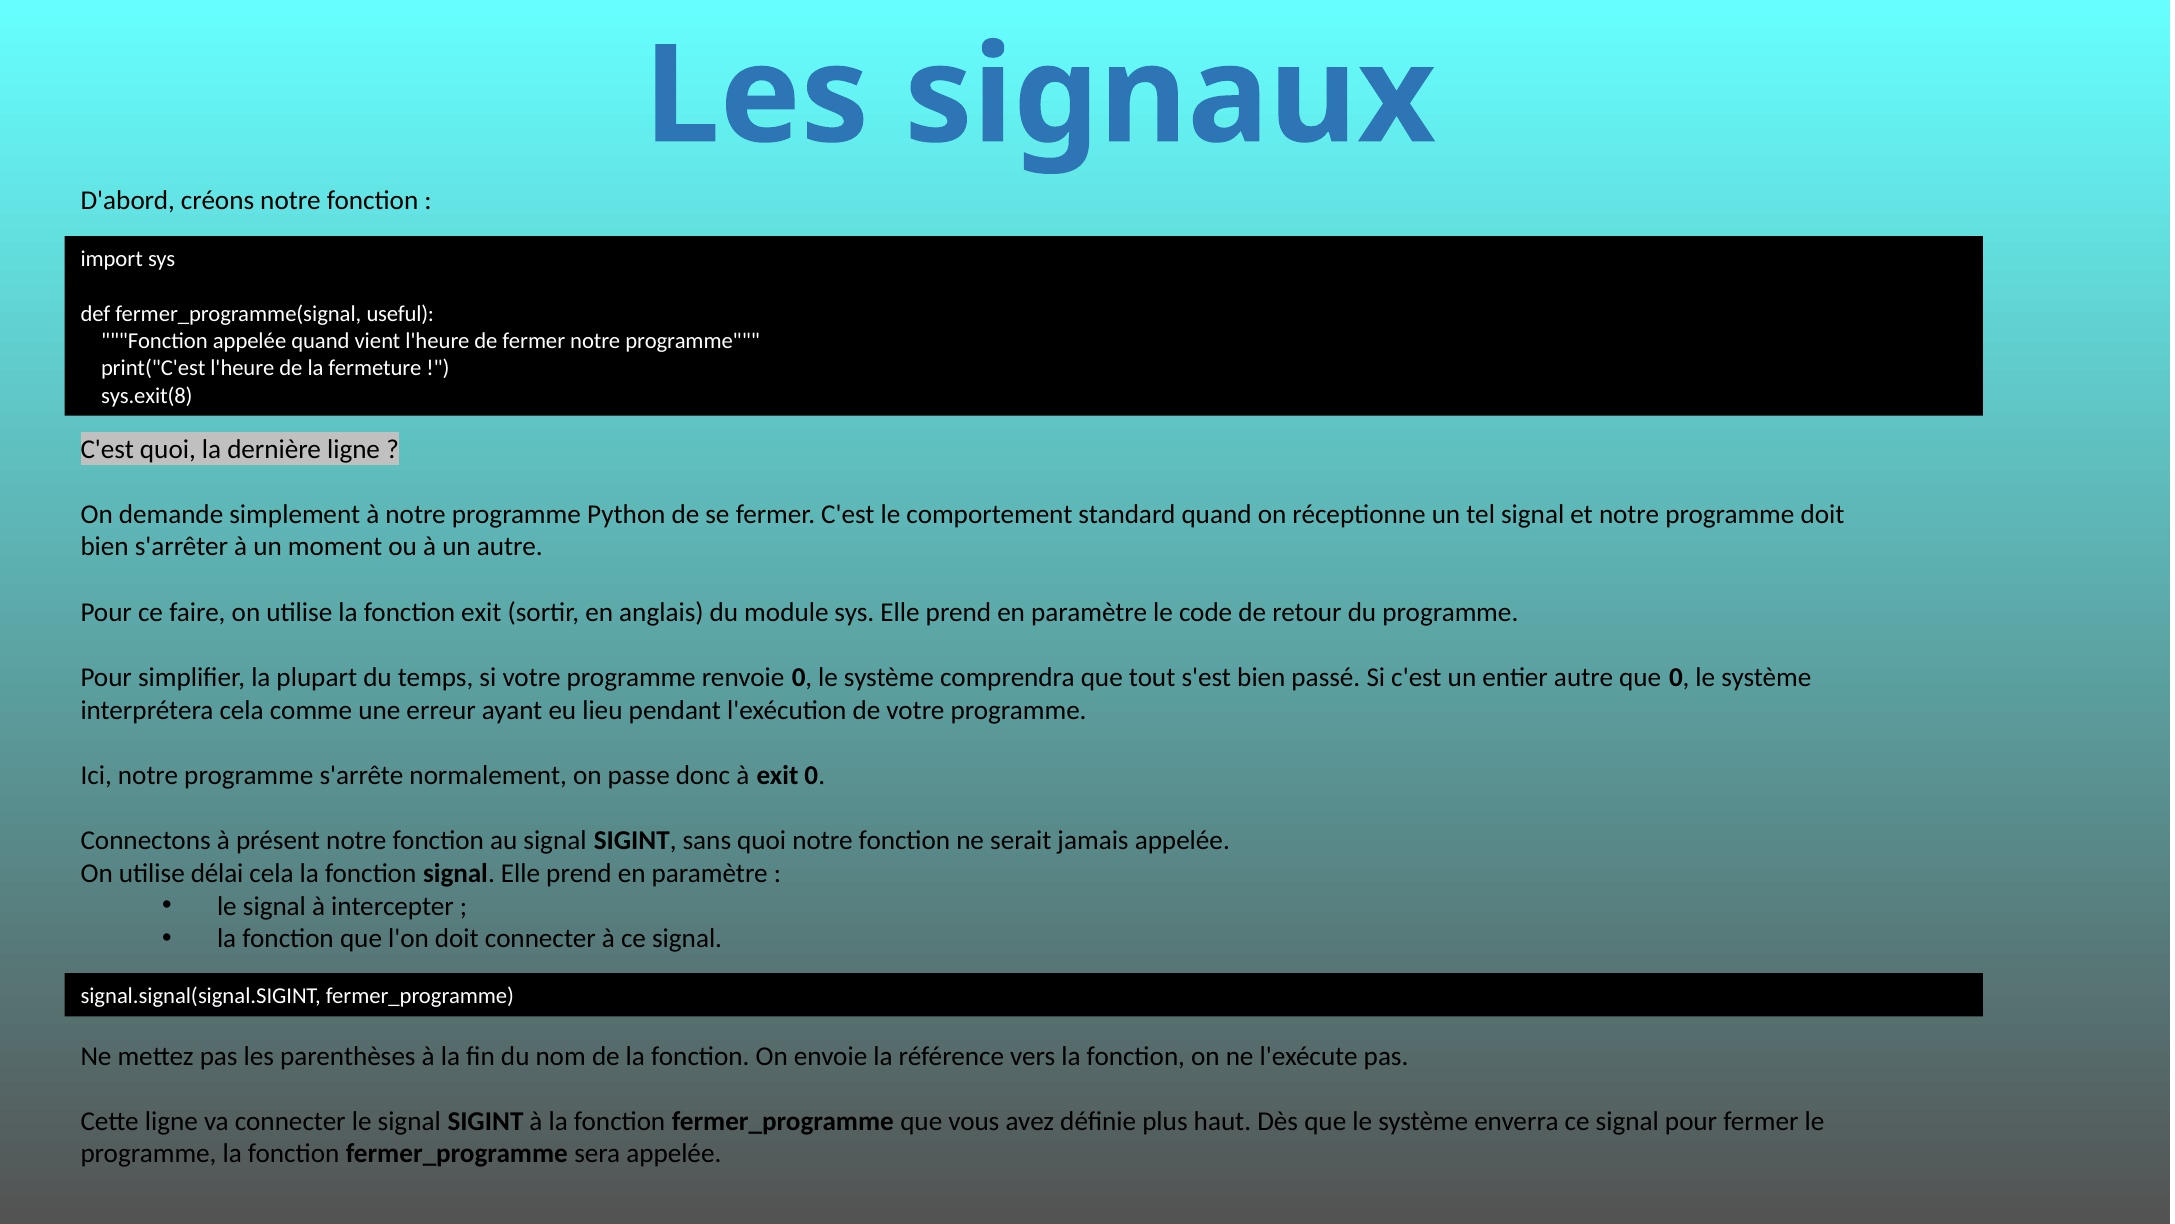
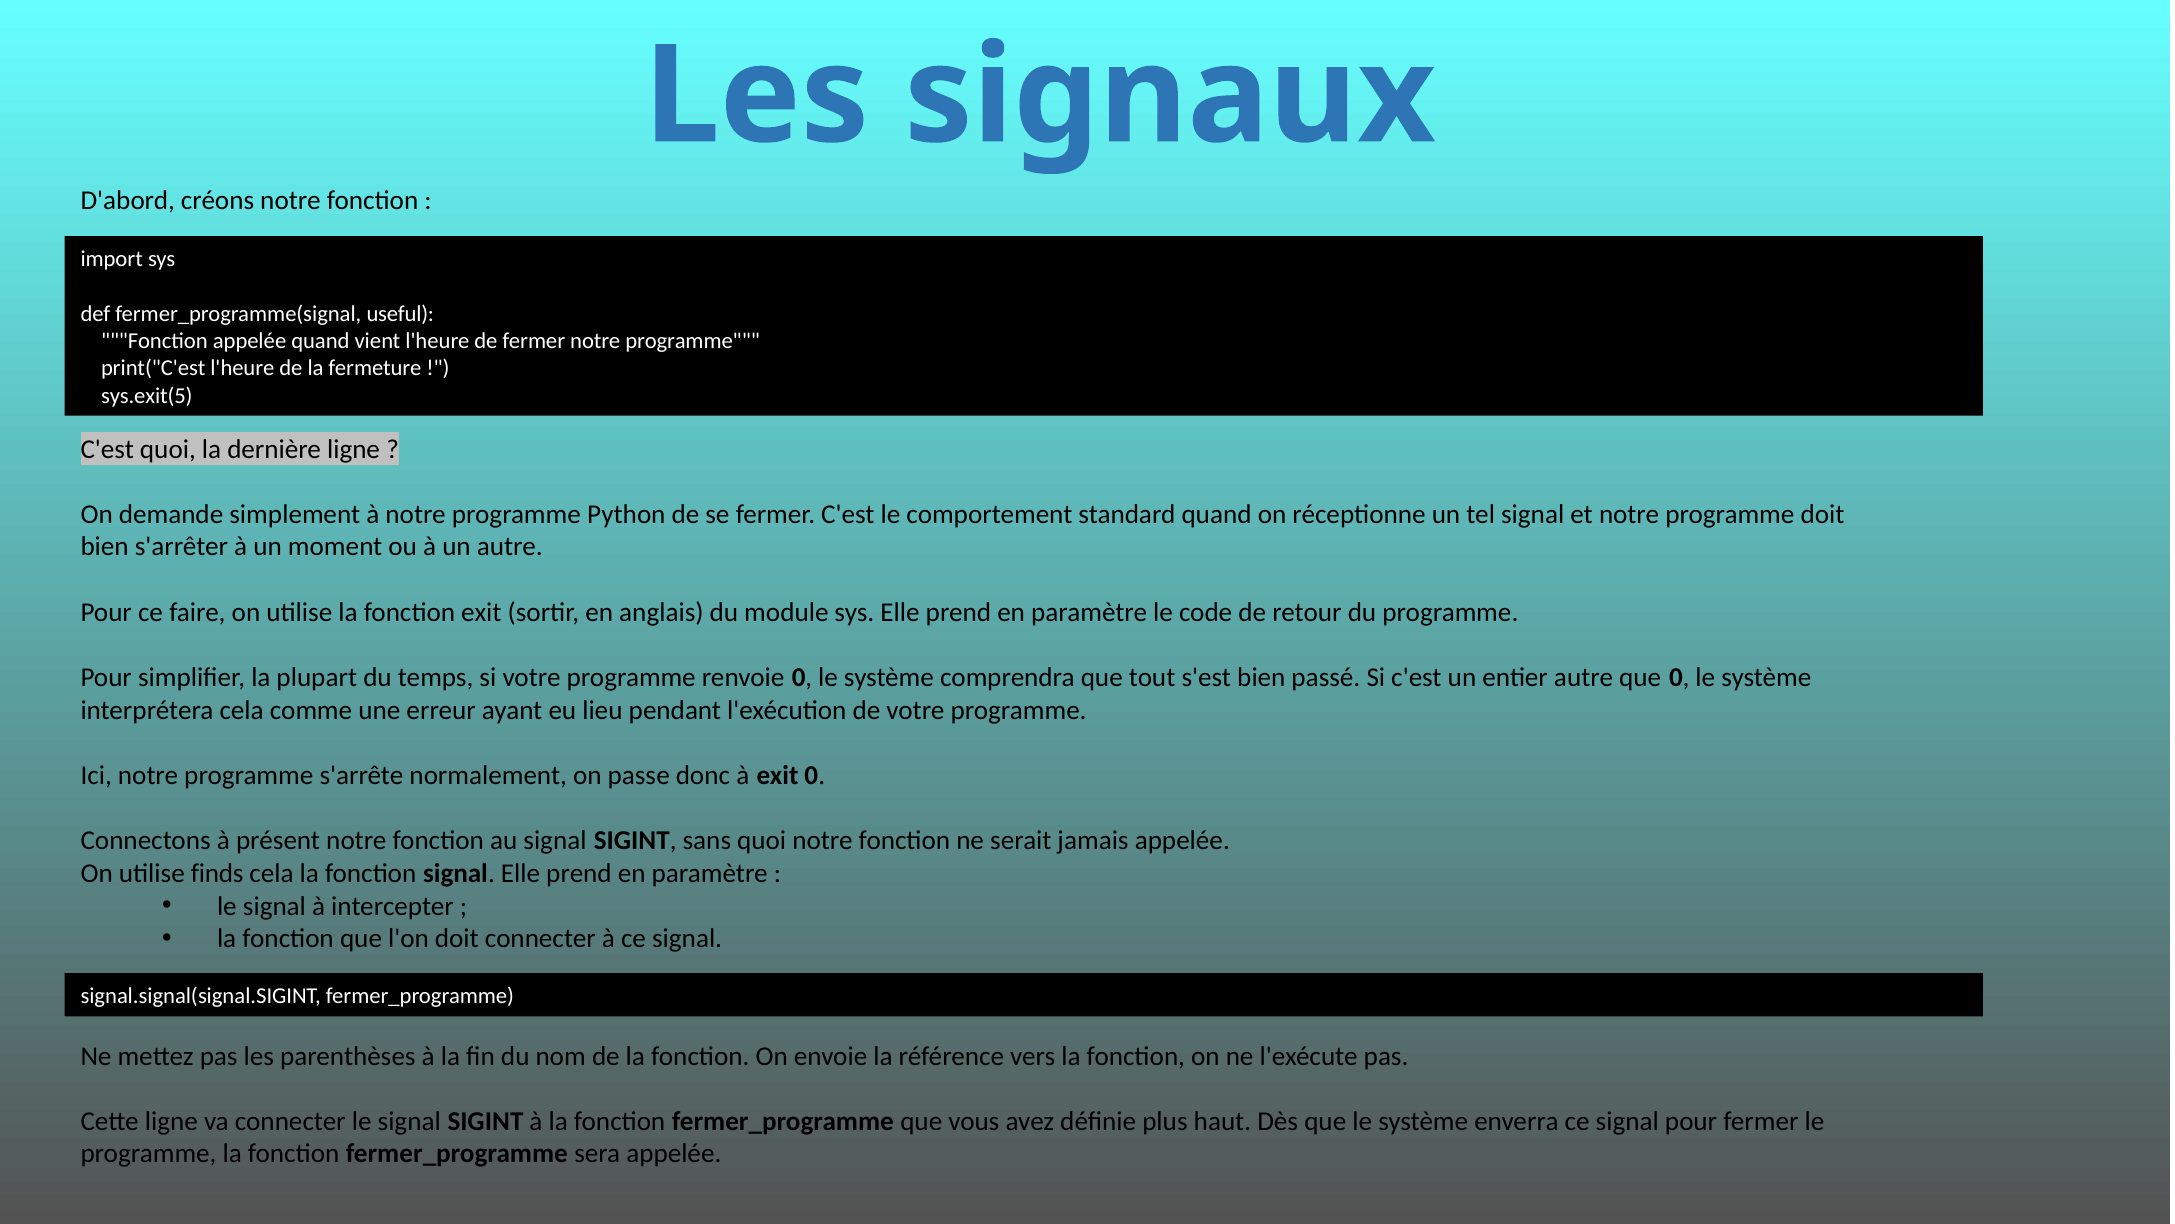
sys.exit(8: sys.exit(8 -> sys.exit(5
délai: délai -> finds
